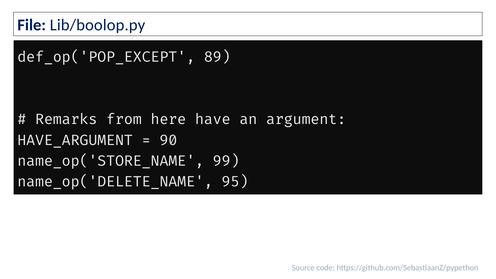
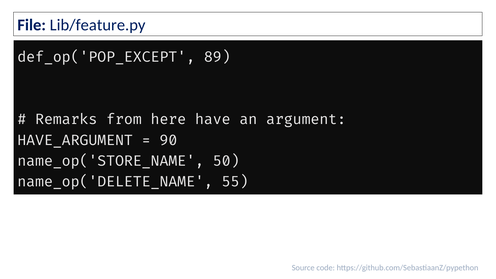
Lib/boolop.py: Lib/boolop.py -> Lib/feature.py
99: 99 -> 50
95: 95 -> 55
